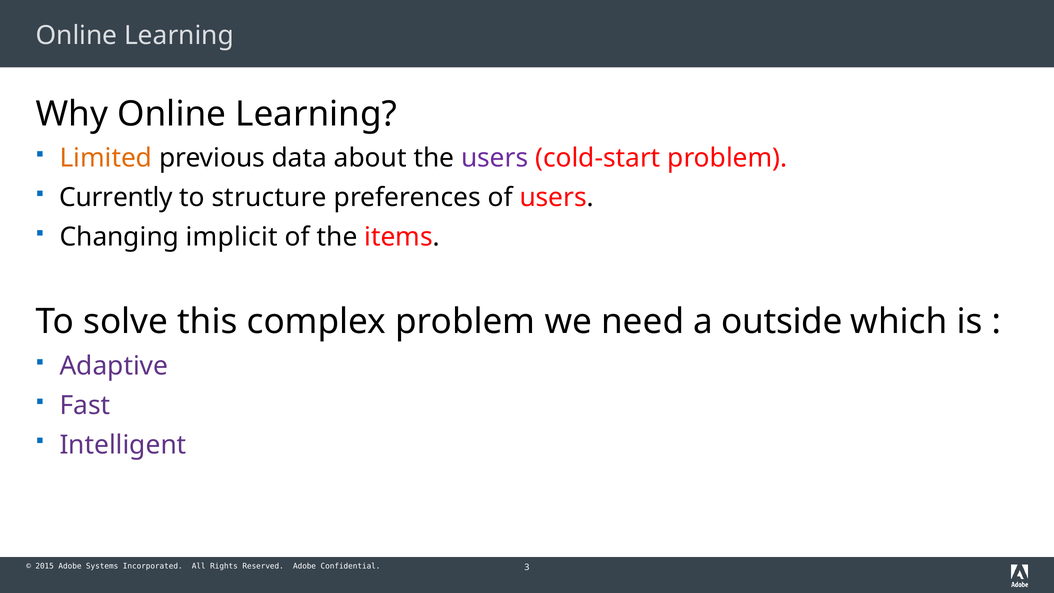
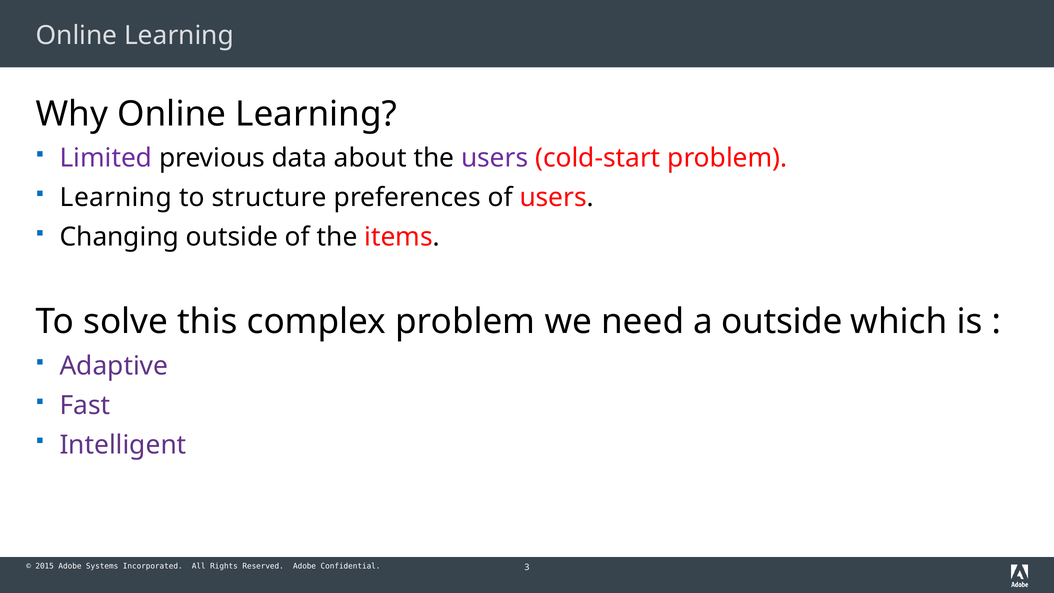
Limited colour: orange -> purple
Currently at (116, 198): Currently -> Learning
Changing implicit: implicit -> outside
